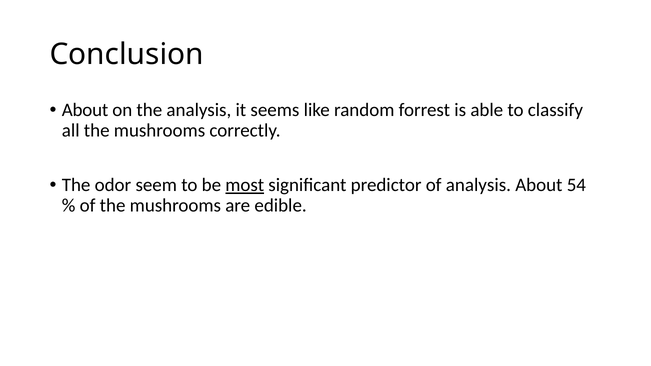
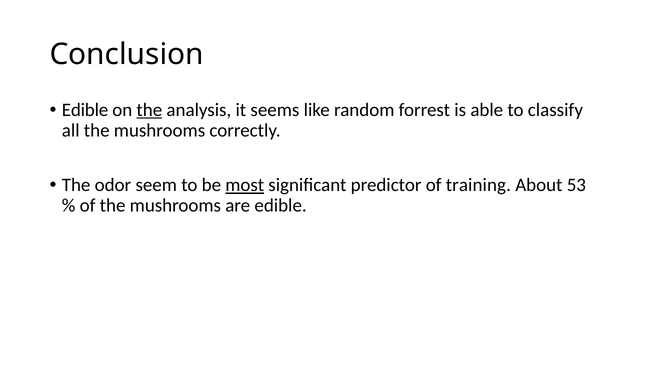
About at (85, 110): About -> Edible
the at (149, 110) underline: none -> present
of analysis: analysis -> training
54: 54 -> 53
